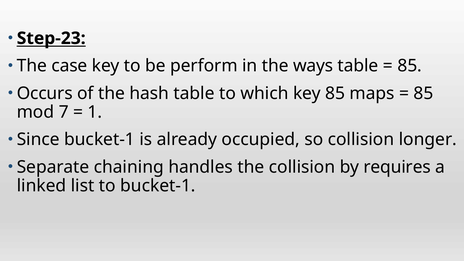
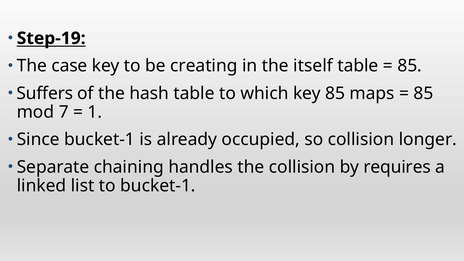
Step-23: Step-23 -> Step-19
perform: perform -> creating
ways: ways -> itself
Occurs: Occurs -> Suffers
